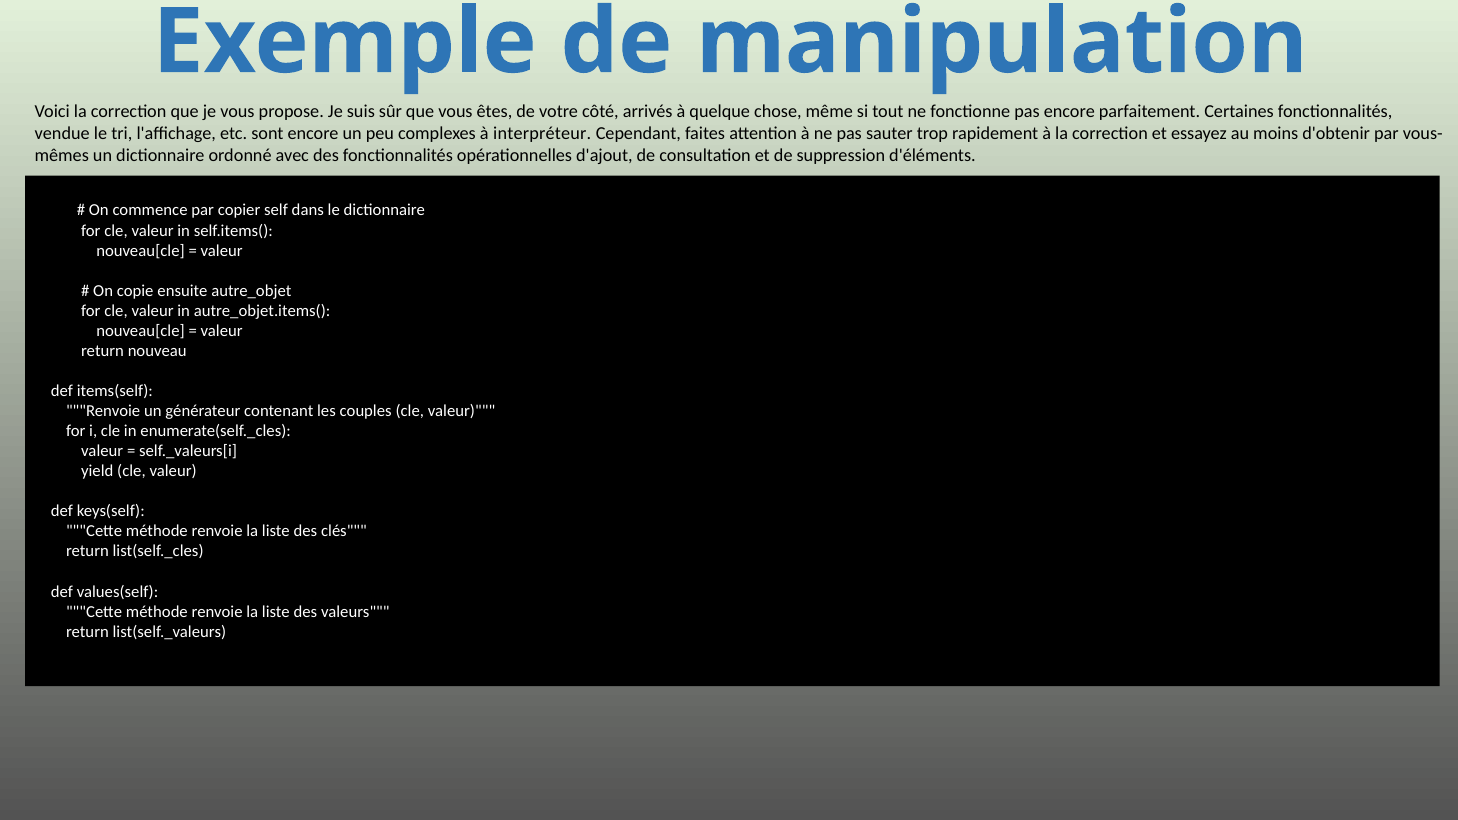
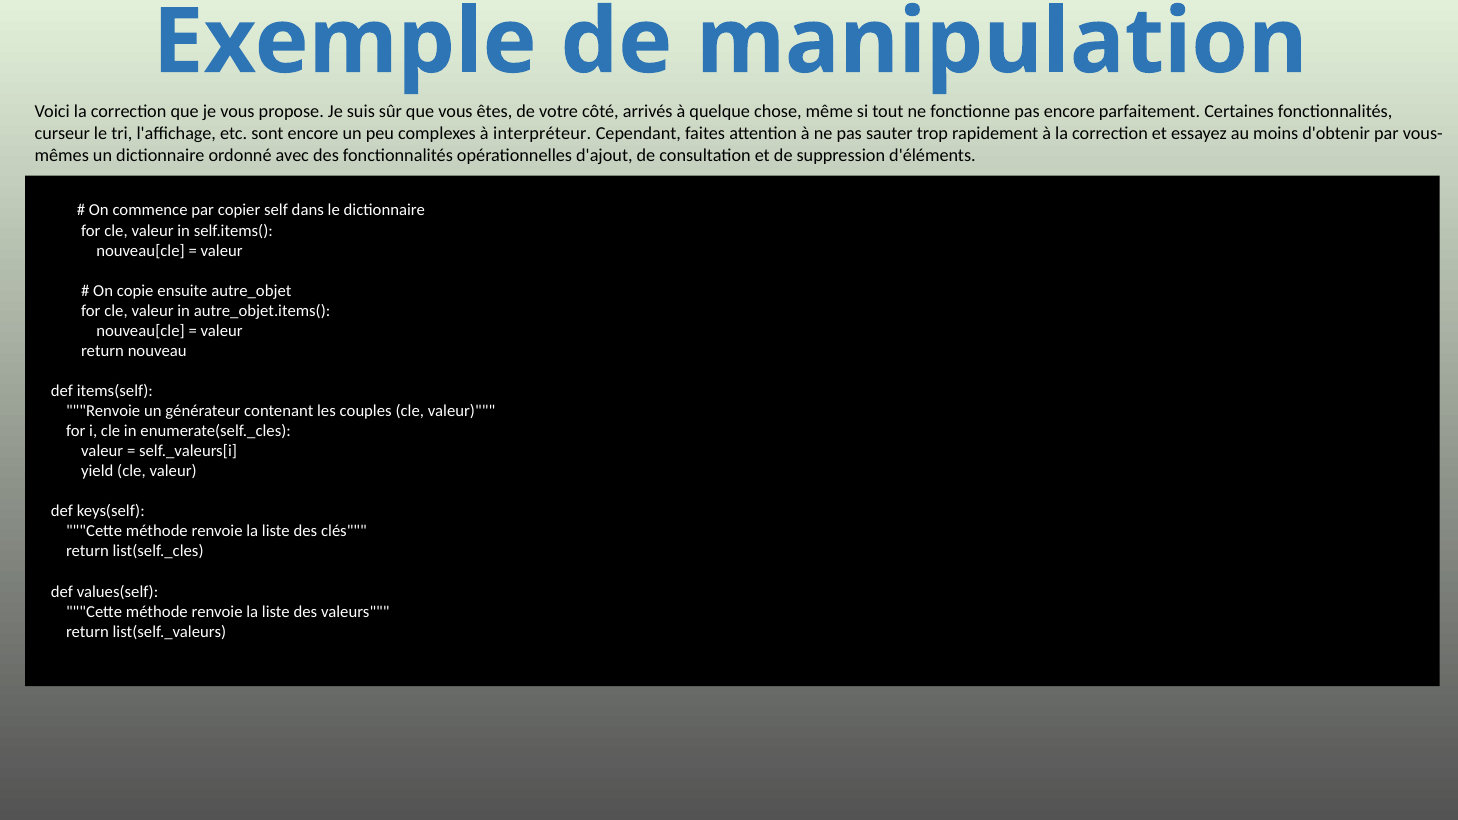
vendue: vendue -> curseur
